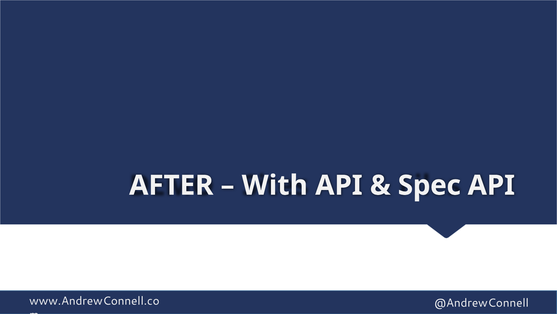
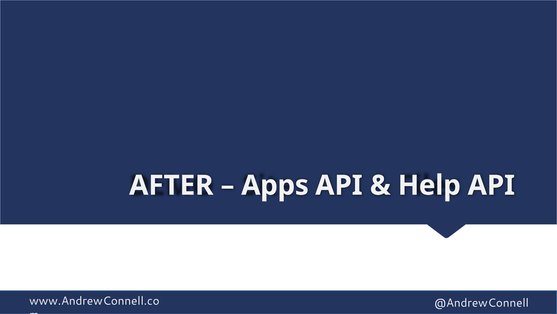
With: With -> Apps
Spec: Spec -> Help
